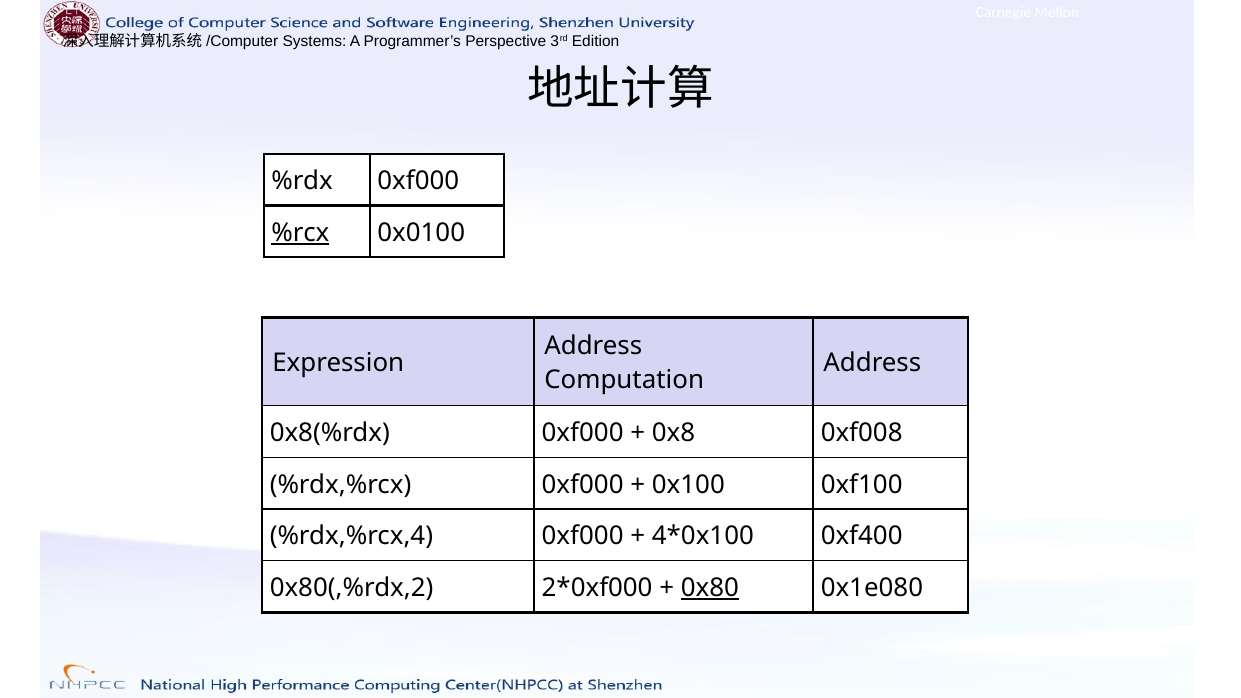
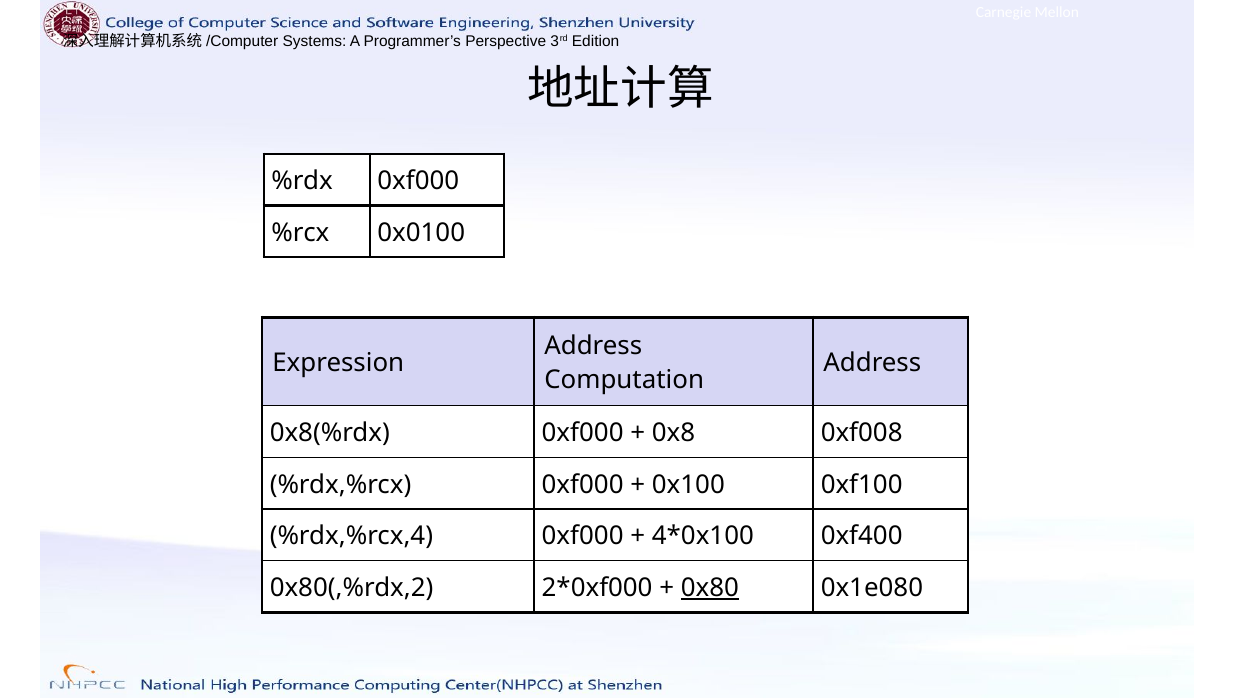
%rcx underline: present -> none
